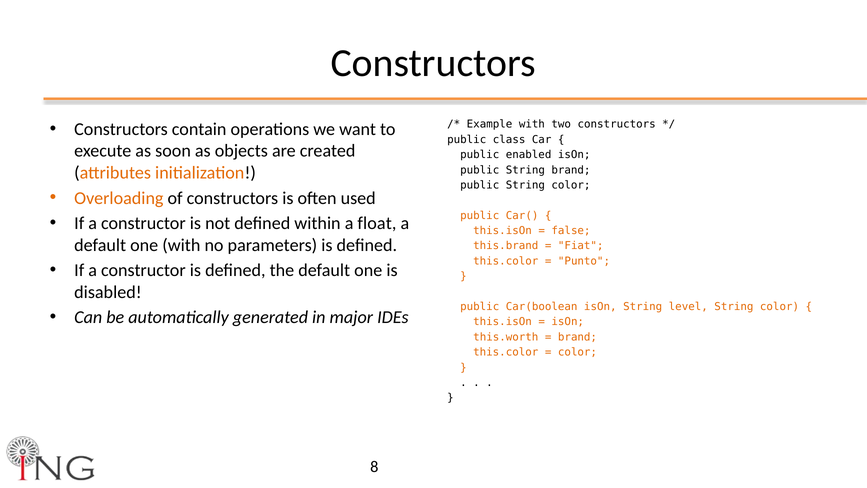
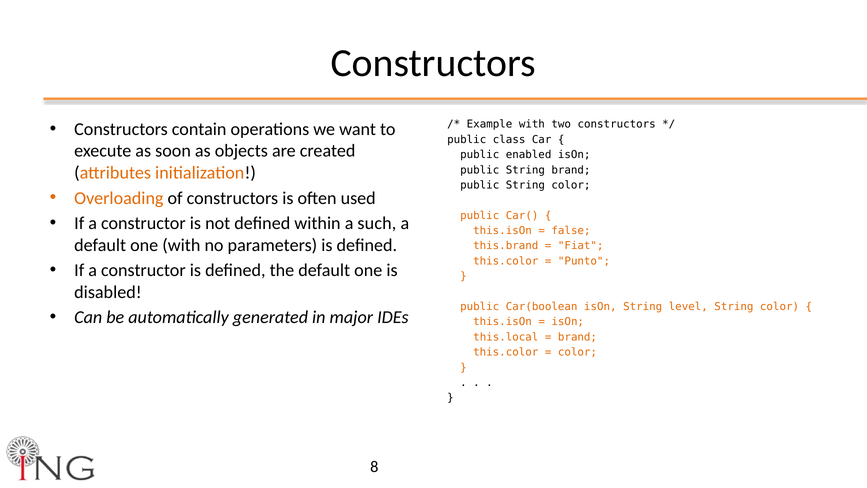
float: float -> such
this.worth: this.worth -> this.local
